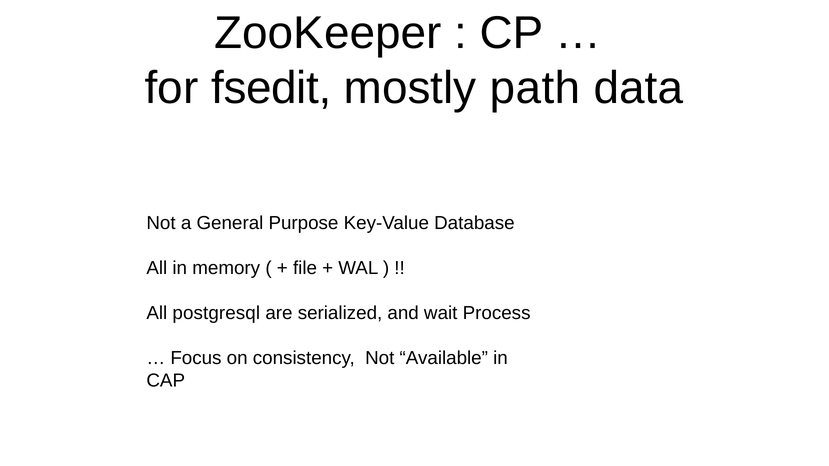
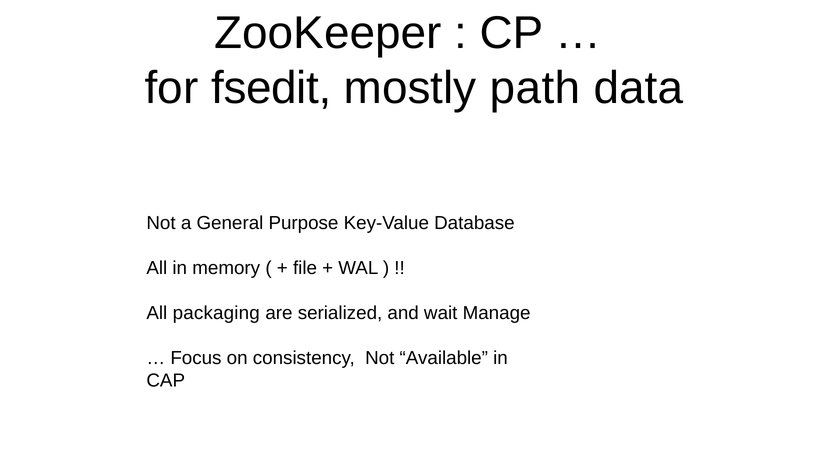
postgresql: postgresql -> packaging
Process: Process -> Manage
